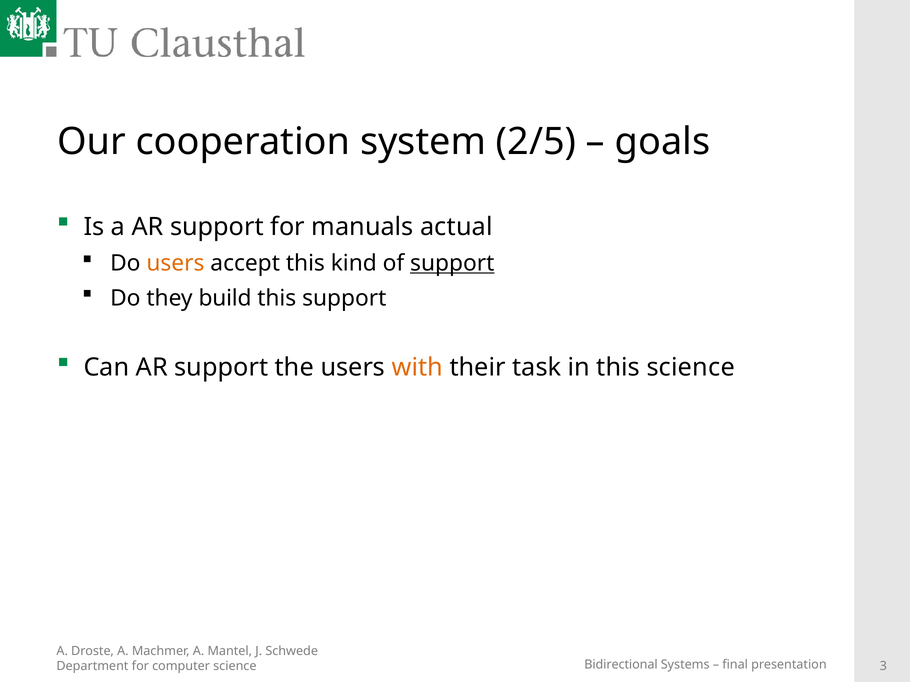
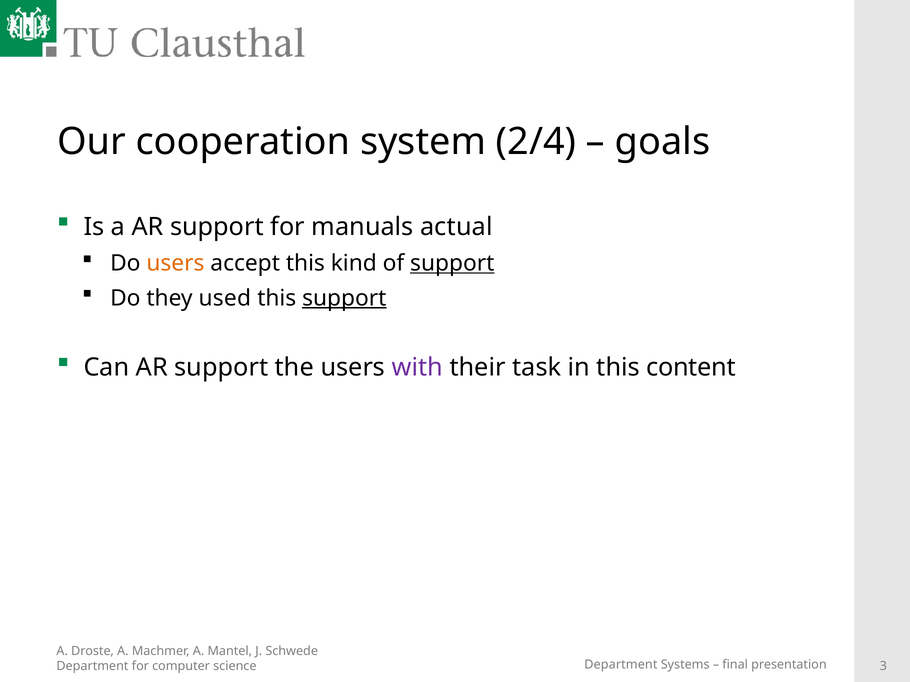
2/5: 2/5 -> 2/4
build: build -> used
support at (344, 298) underline: none -> present
with colour: orange -> purple
this science: science -> content
Bidirectional at (621, 665): Bidirectional -> Department
